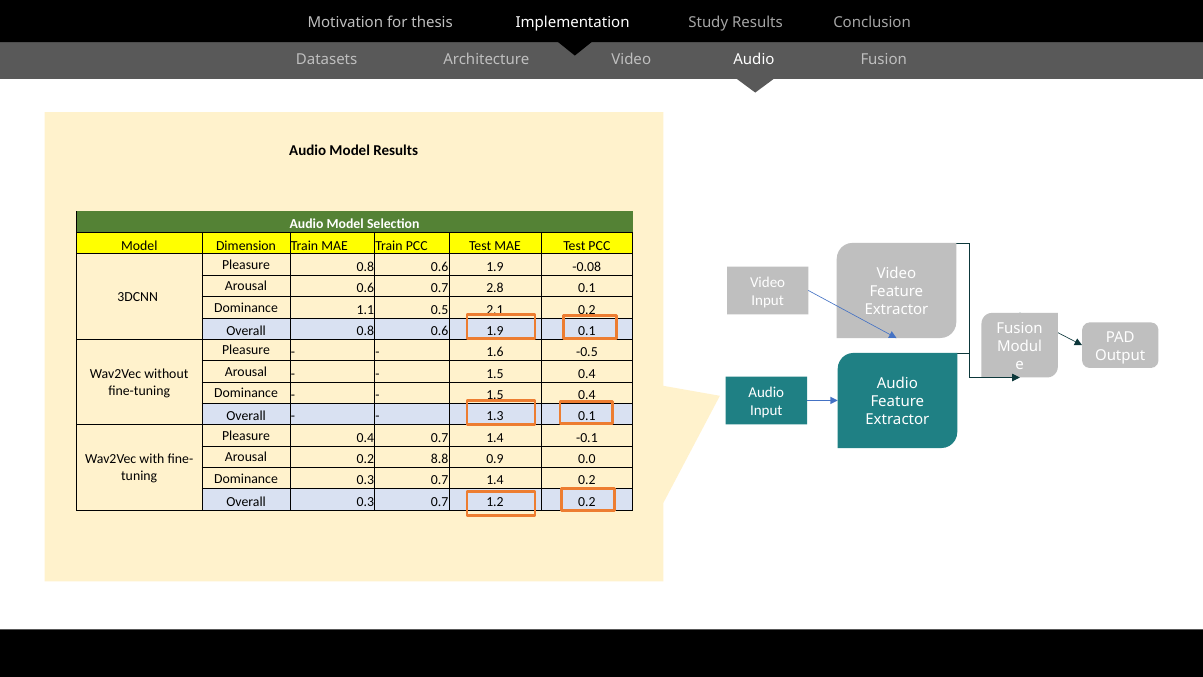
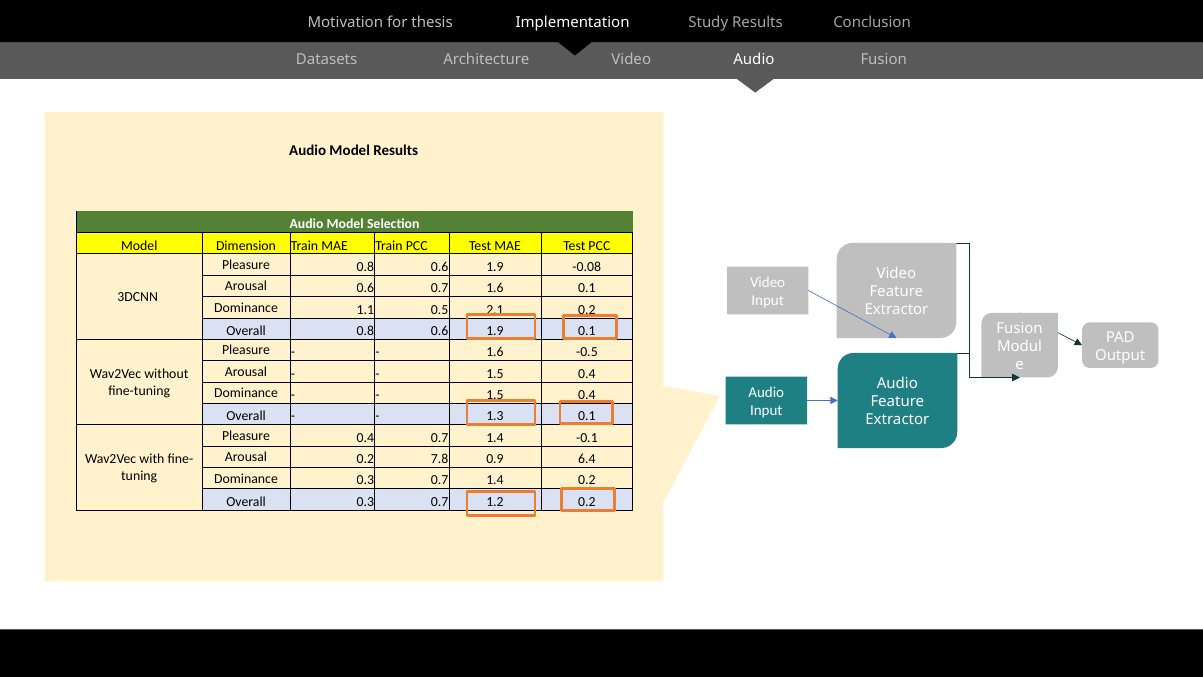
0.7 2.8: 2.8 -> 1.6
8.8: 8.8 -> 7.8
0.0: 0.0 -> 6.4
